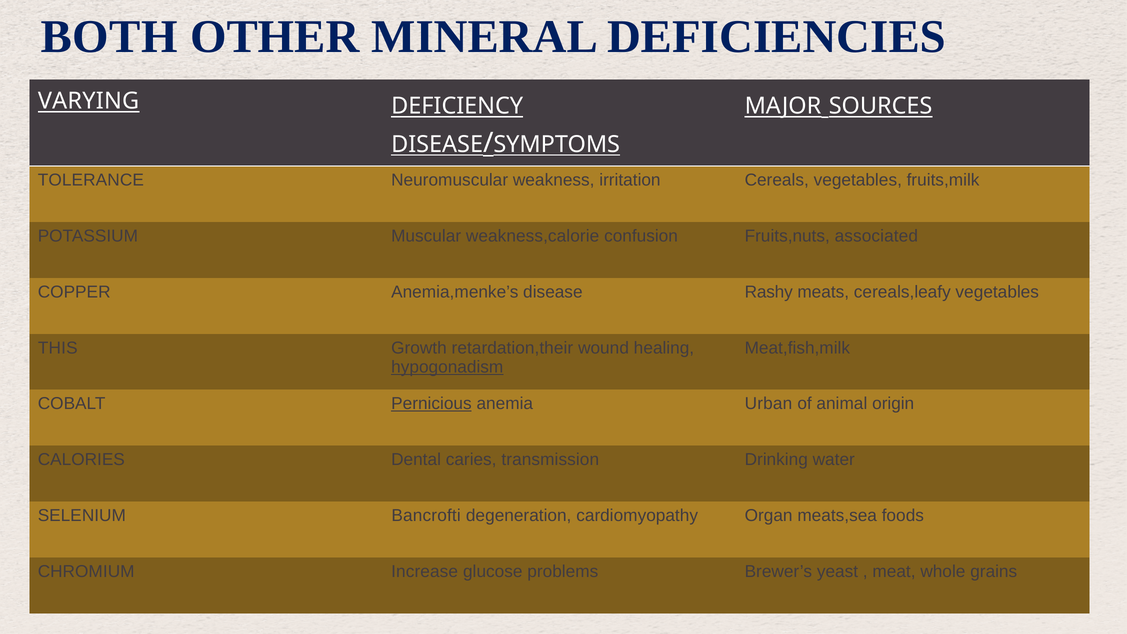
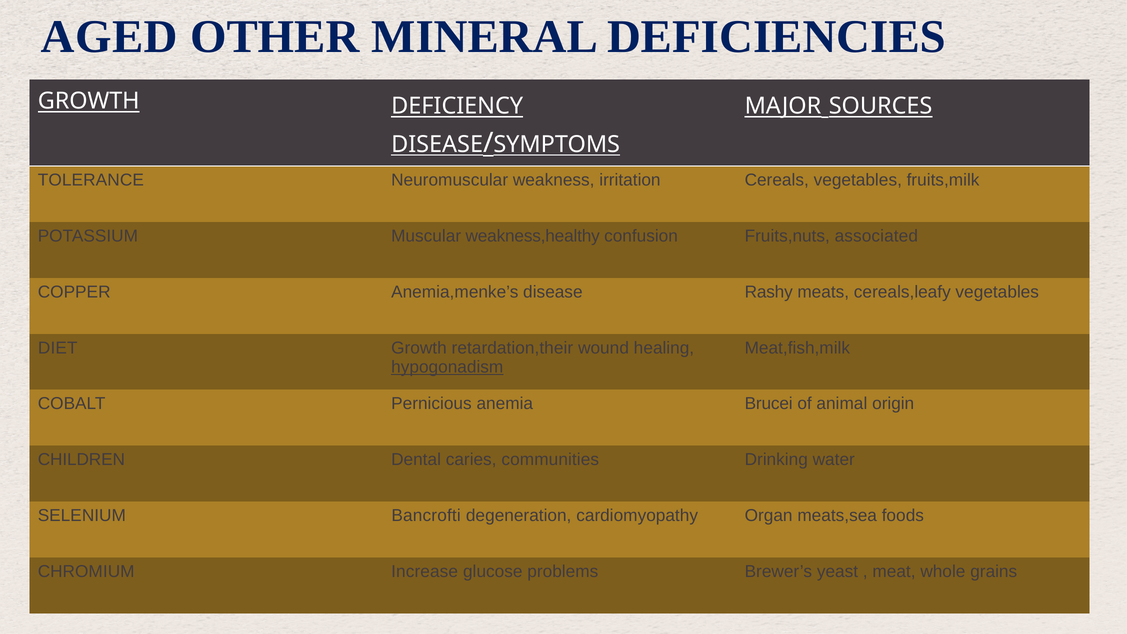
BOTH: BOTH -> AGED
VARYING at (89, 101): VARYING -> GROWTH
weakness,calorie: weakness,calorie -> weakness,healthy
THIS: THIS -> DIET
Pernicious underline: present -> none
Urban: Urban -> Brucei
CALORIES: CALORIES -> CHILDREN
transmission: transmission -> communities
